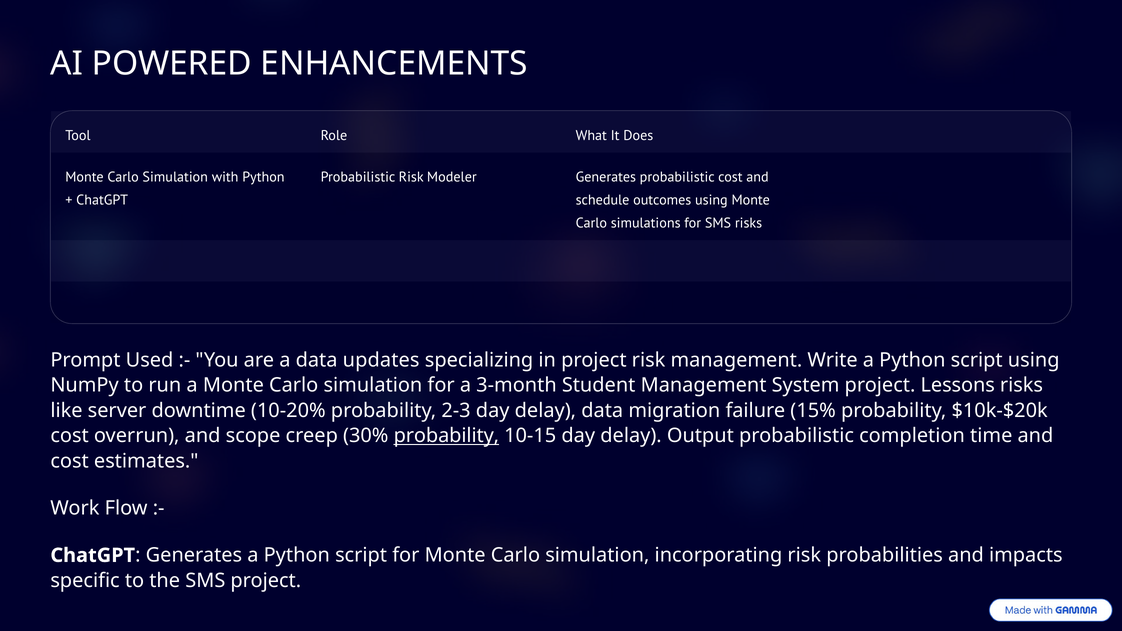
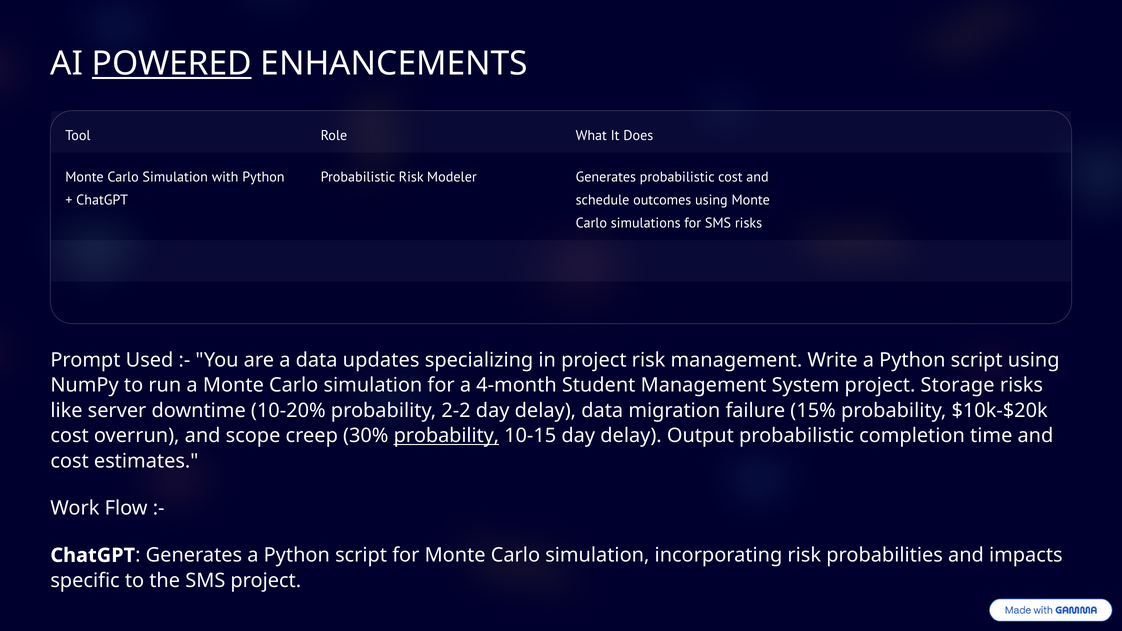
POWERED underline: none -> present
3-month: 3-month -> 4-month
Lessons: Lessons -> Storage
2-3: 2-3 -> 2-2
